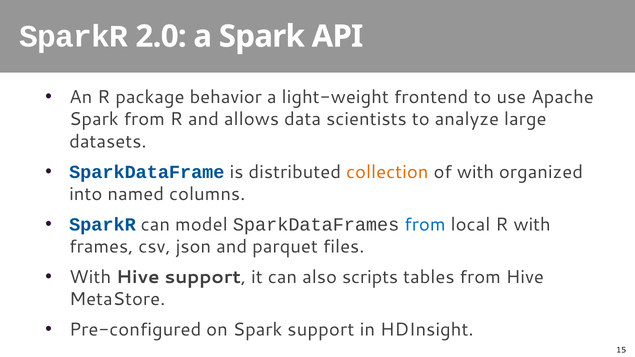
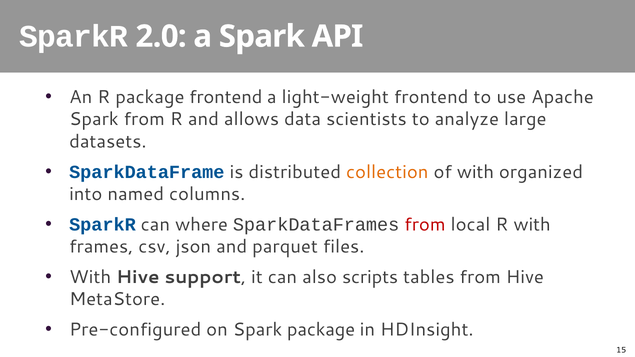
package behavior: behavior -> frontend
model: model -> where
from at (425, 225) colour: blue -> red
Spark support: support -> package
